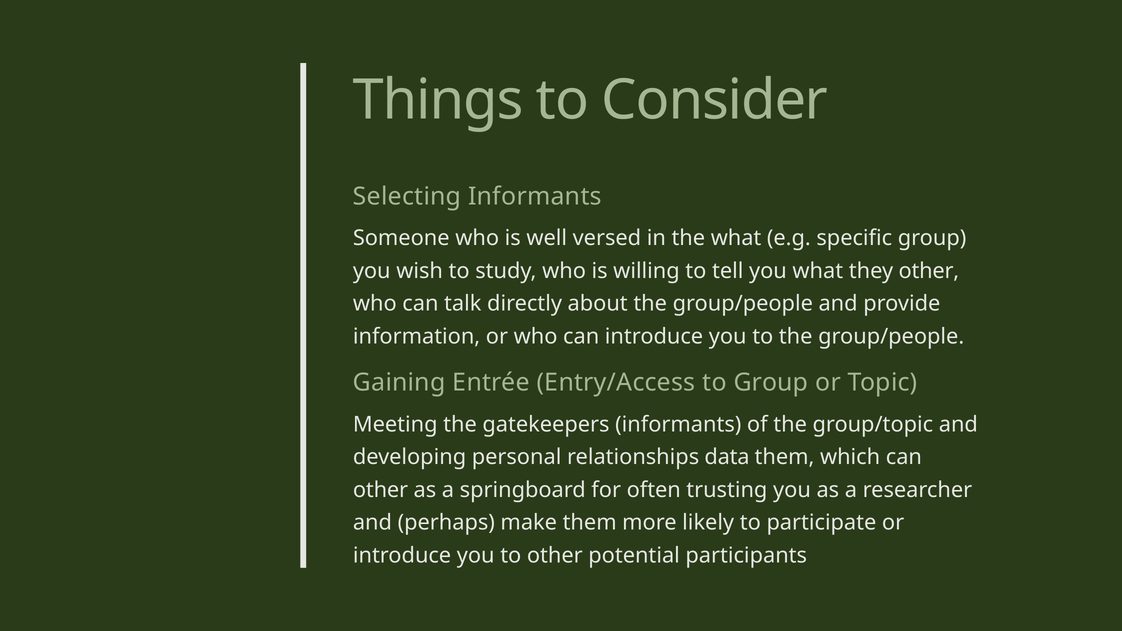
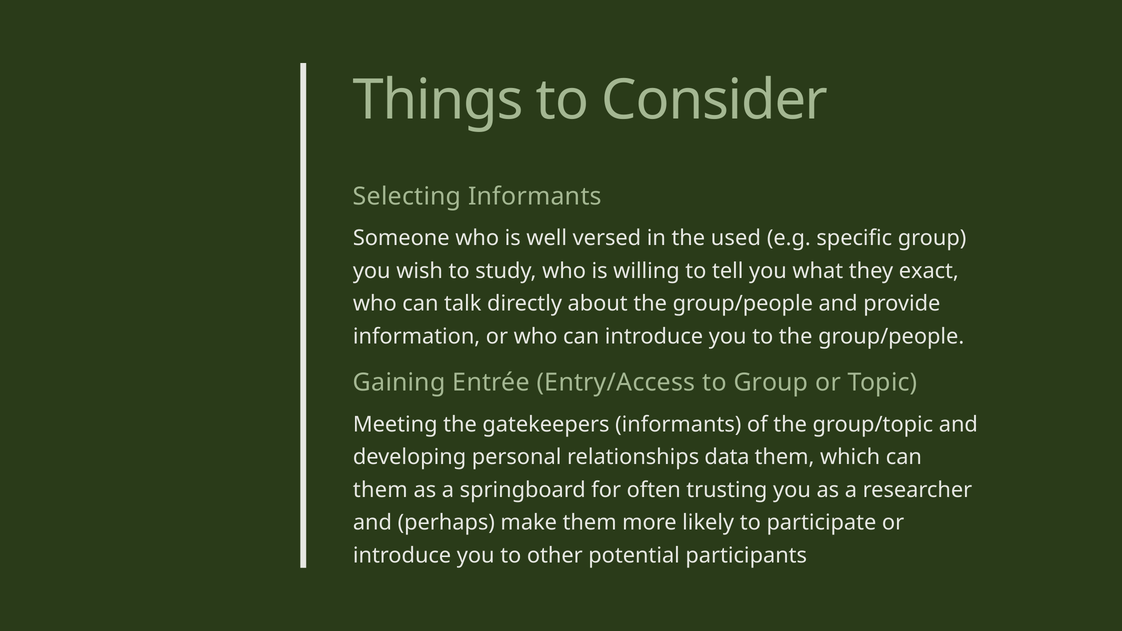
the what: what -> used
they other: other -> exact
other at (381, 490): other -> them
